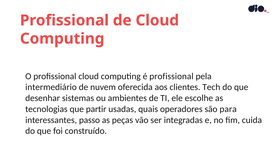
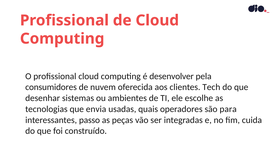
é profissional: profissional -> desenvolver
intermediário: intermediário -> consumidores
partir: partir -> envia
